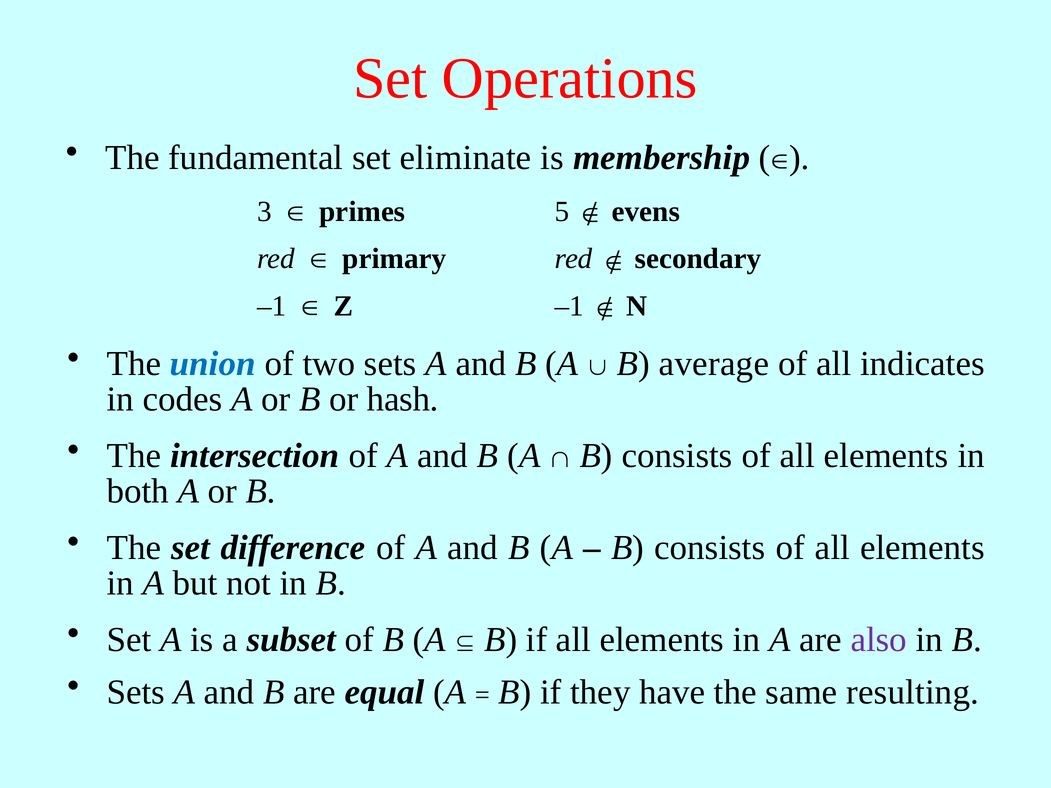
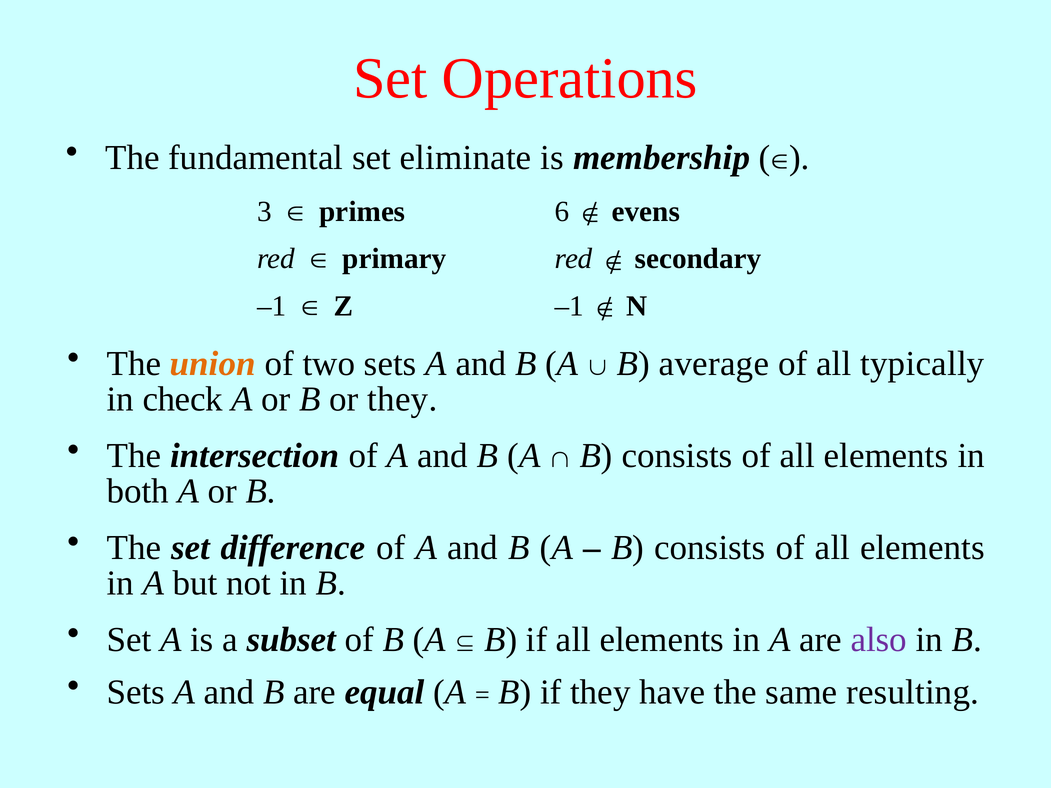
5: 5 -> 6
union colour: blue -> orange
indicates: indicates -> typically
codes: codes -> check
or hash: hash -> they
